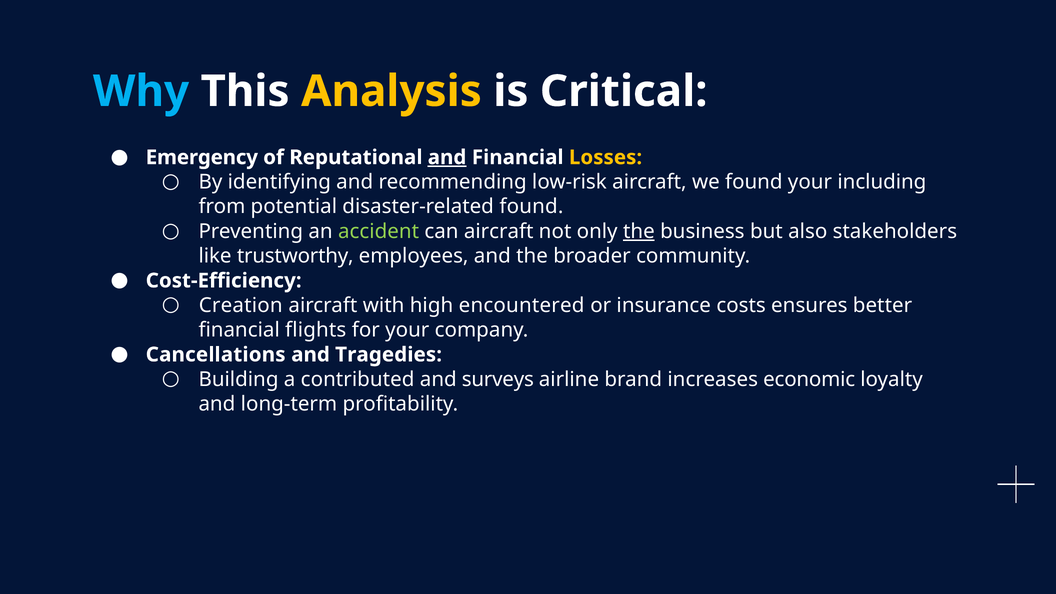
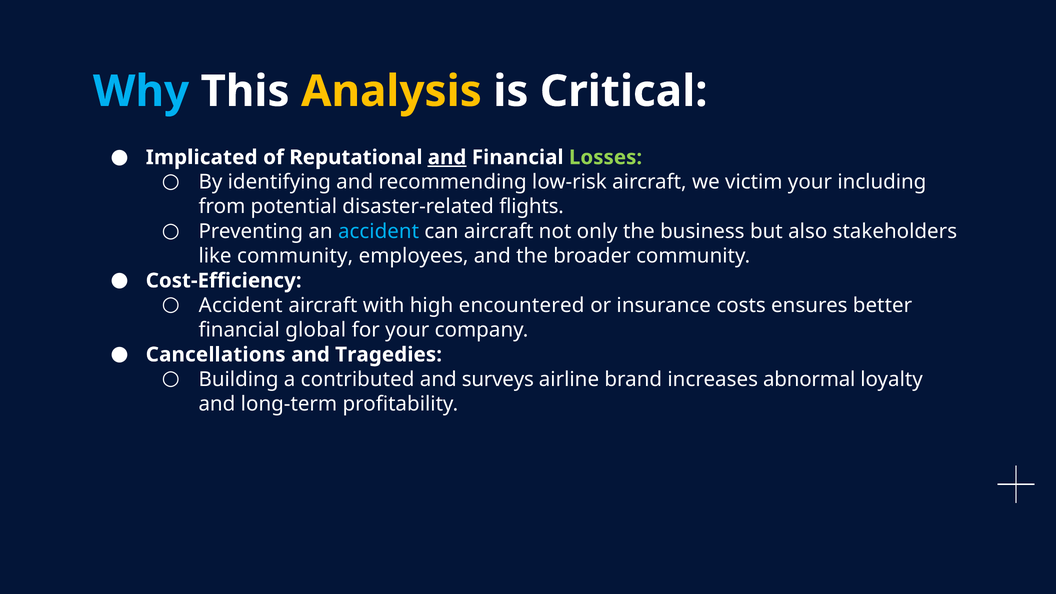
Emergency: Emergency -> Implicated
Losses colour: yellow -> light green
we found: found -> victim
disaster-related found: found -> flights
accident at (379, 231) colour: light green -> light blue
the at (639, 231) underline: present -> none
like trustworthy: trustworthy -> community
Creation at (241, 305): Creation -> Accident
flights: flights -> global
economic: economic -> abnormal
